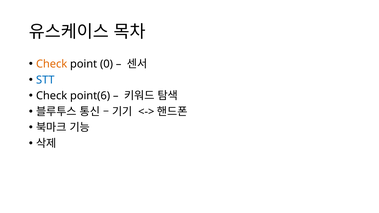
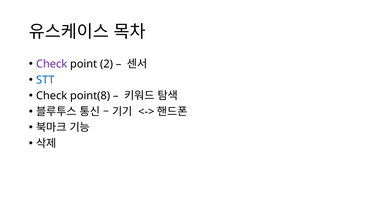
Check at (52, 64) colour: orange -> purple
0: 0 -> 2
point(6: point(6 -> point(8
